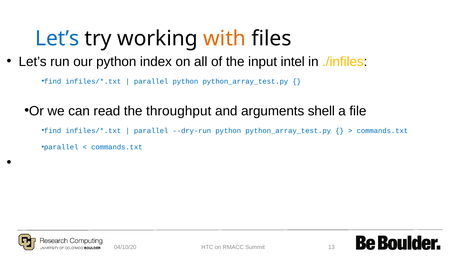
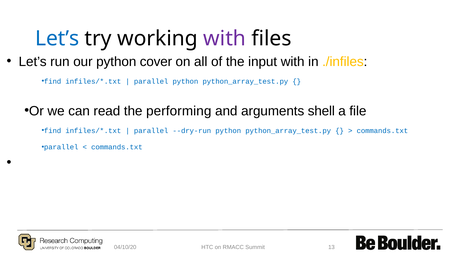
with at (225, 39) colour: orange -> purple
index: index -> cover
input intel: intel -> with
throughput: throughput -> performing
